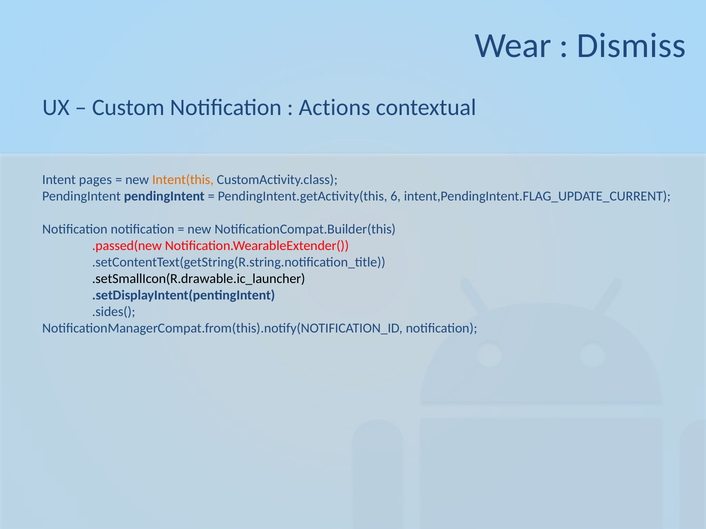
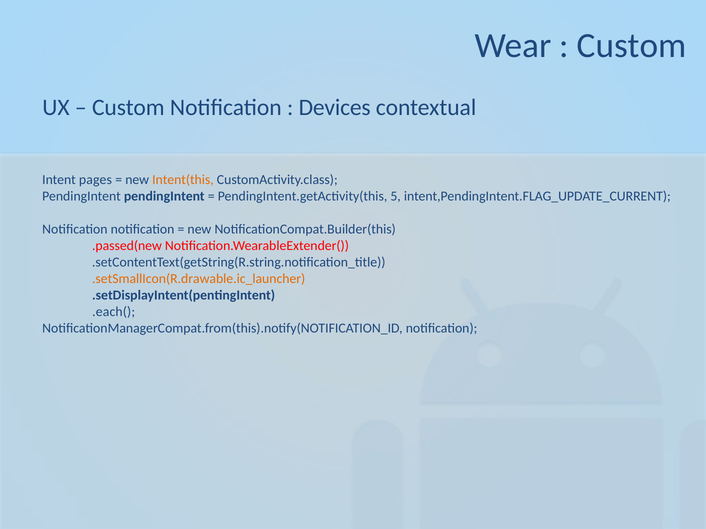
Dismiss at (631, 46): Dismiss -> Custom
Actions: Actions -> Devices
6: 6 -> 5
.setSmallIcon(R.drawable.ic_launcher colour: black -> orange
.sides(: .sides( -> .each(
